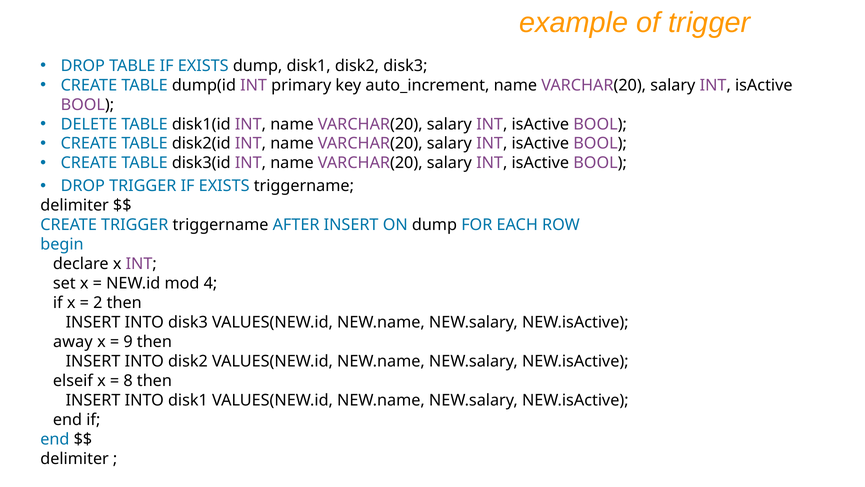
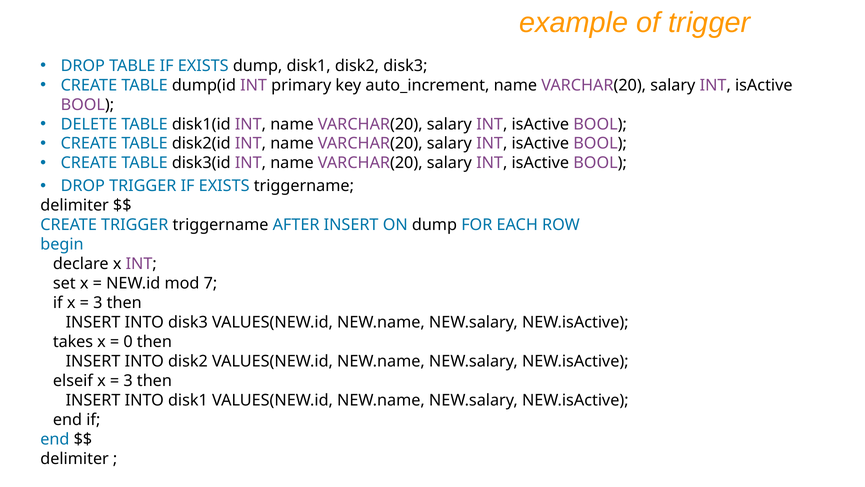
4: 4 -> 7
2 at (98, 303): 2 -> 3
away: away -> takes
9: 9 -> 0
8 at (128, 380): 8 -> 3
